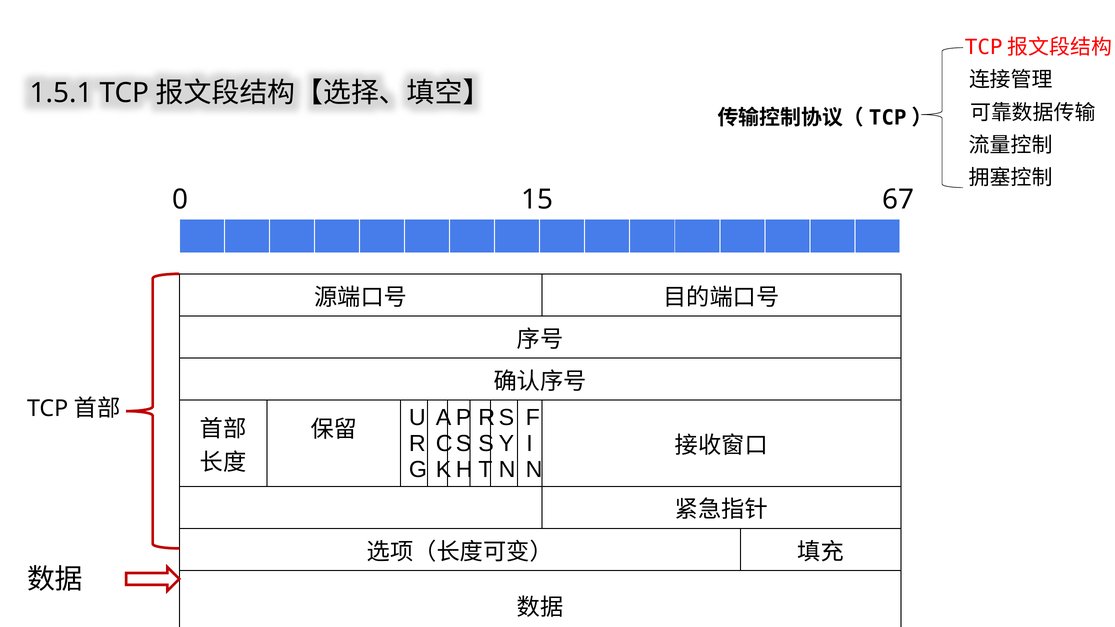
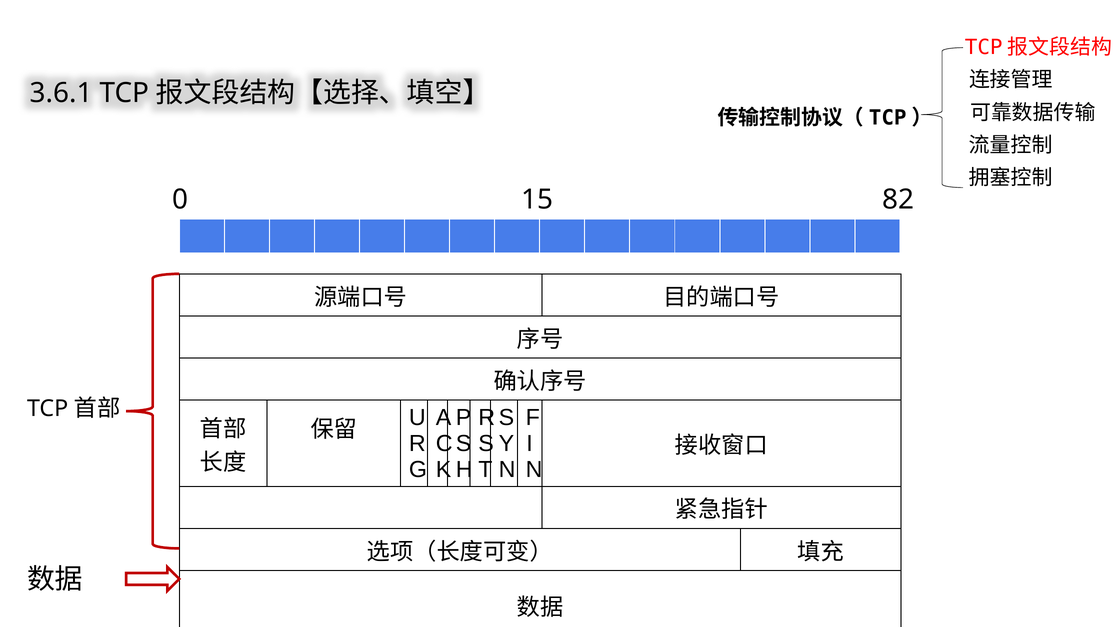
1.5.1: 1.5.1 -> 3.6.1
67: 67 -> 82
